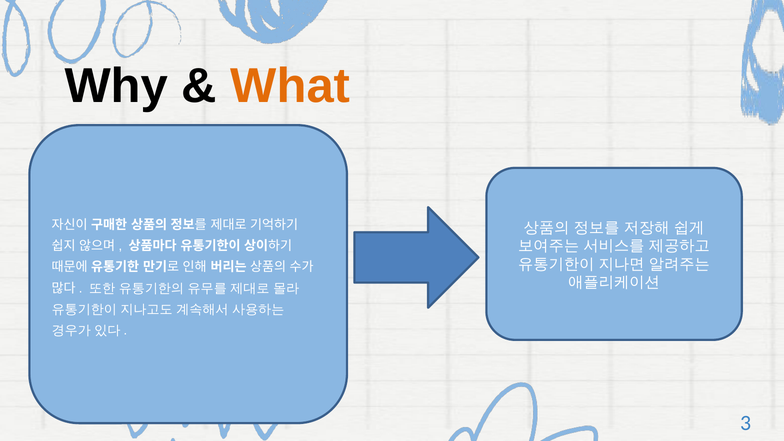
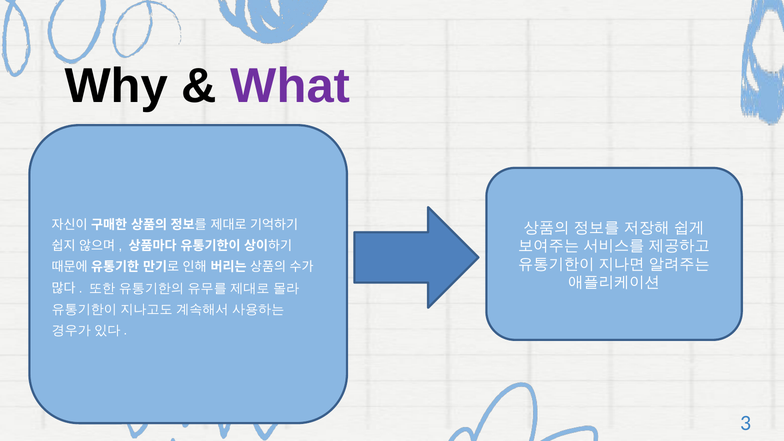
What colour: orange -> purple
